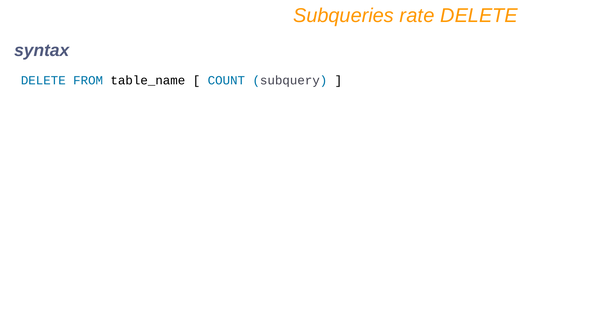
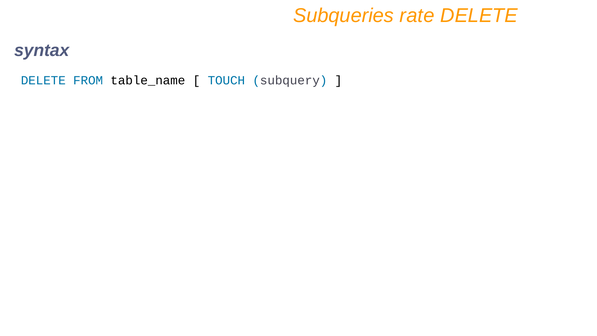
COUNT: COUNT -> TOUCH
